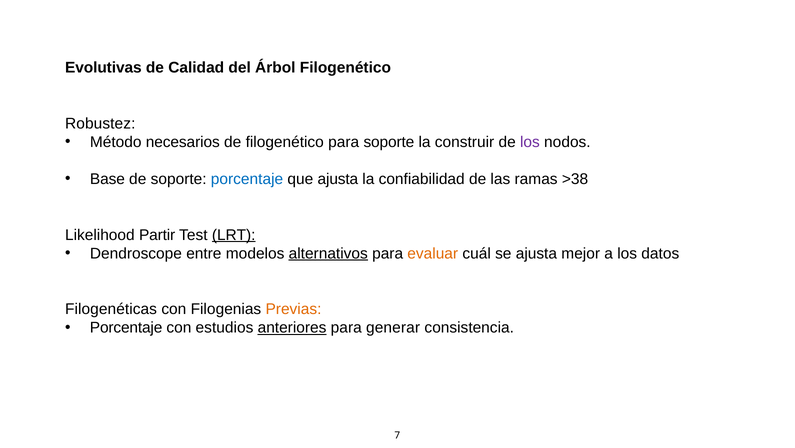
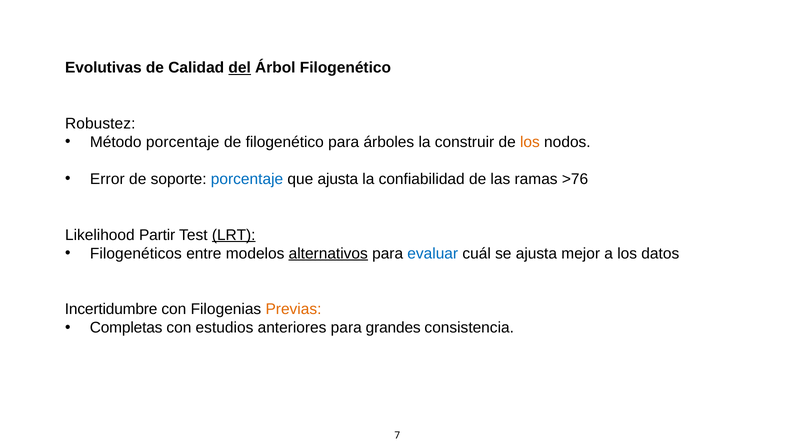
del underline: none -> present
Método necesarios: necesarios -> porcentaje
para soporte: soporte -> árboles
los at (530, 142) colour: purple -> orange
Base: Base -> Error
>38: >38 -> >76
Dendroscope: Dendroscope -> Filogenéticos
evaluar colour: orange -> blue
Filogenéticas: Filogenéticas -> Incertidumbre
Porcentaje at (126, 328): Porcentaje -> Completas
anteriores underline: present -> none
generar: generar -> grandes
